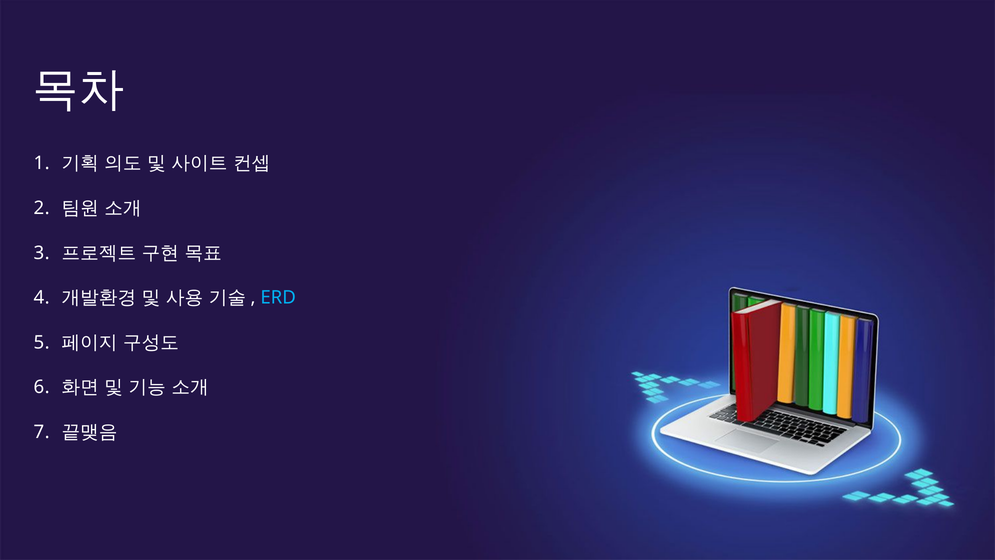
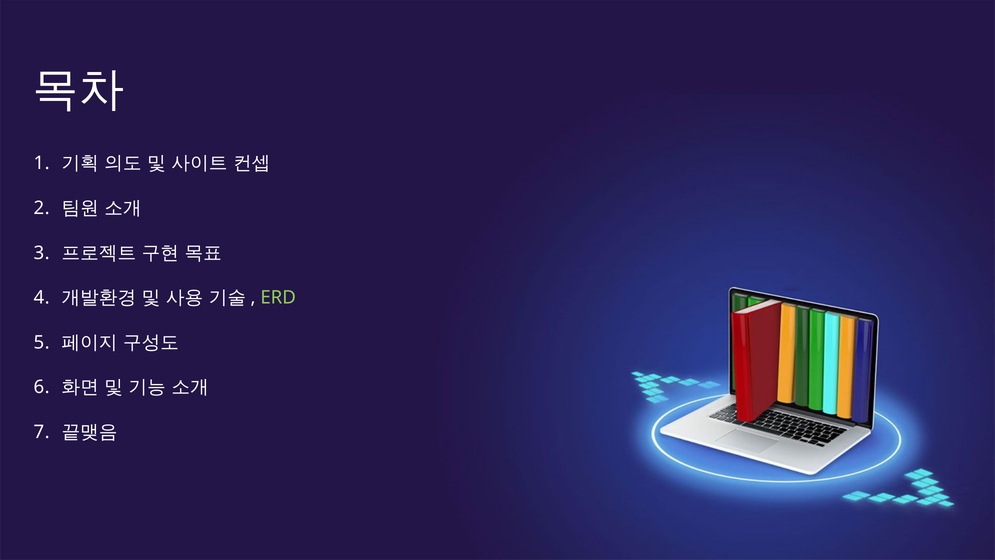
ERD colour: light blue -> light green
